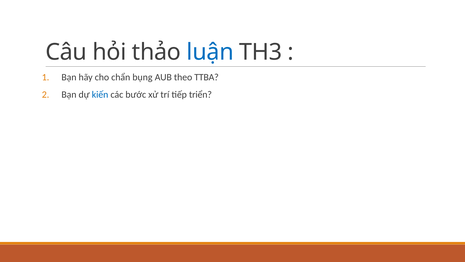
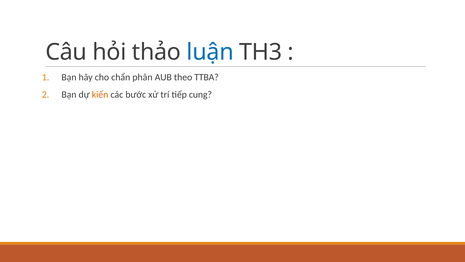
bụng: bụng -> phân
kiến colour: blue -> orange
triển: triển -> cung
